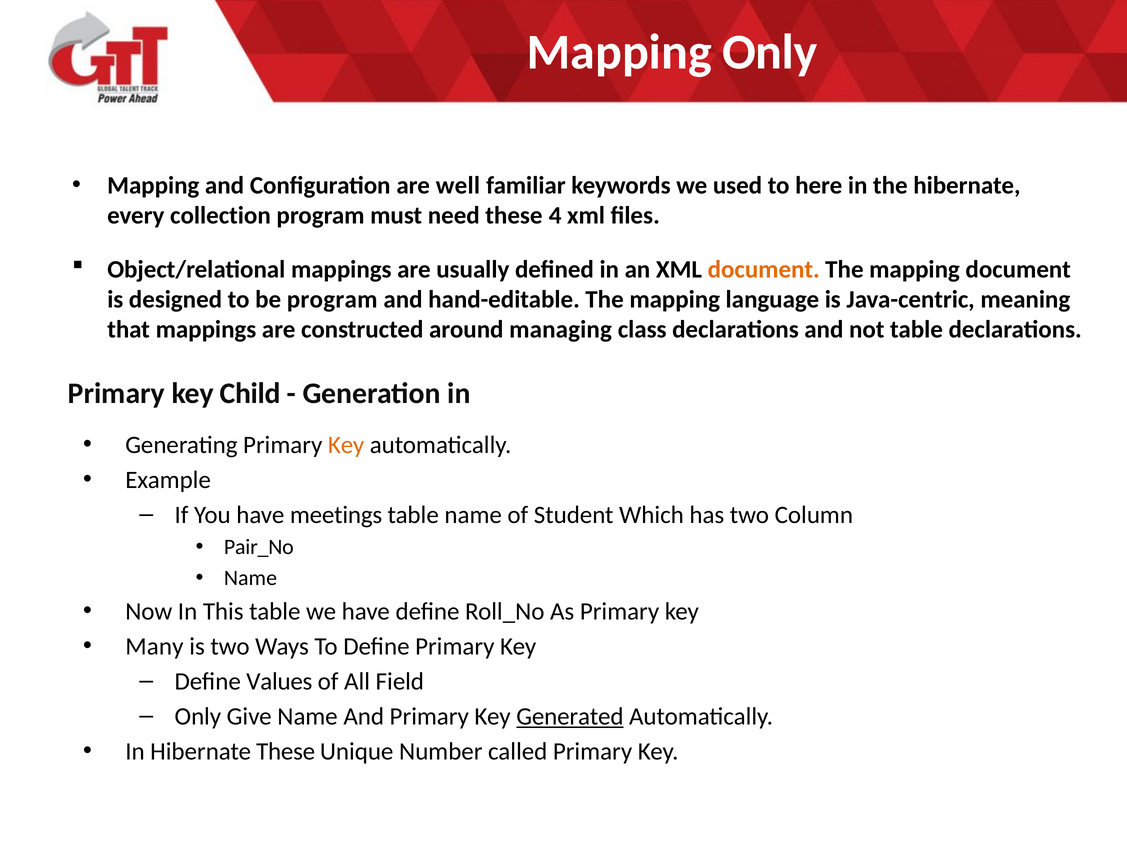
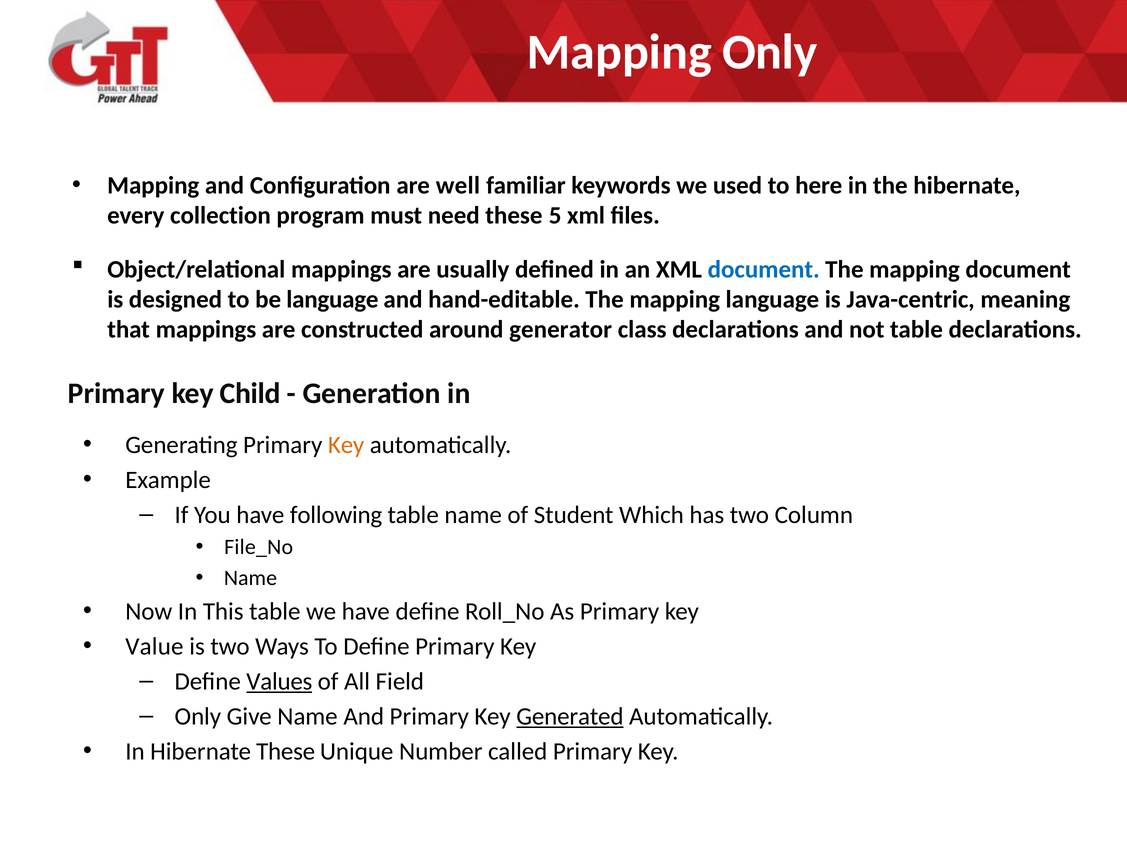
4: 4 -> 5
document at (764, 270) colour: orange -> blue
be program: program -> language
managing: managing -> generator
meetings: meetings -> following
Pair_No: Pair_No -> File_No
Many: Many -> Value
Values underline: none -> present
